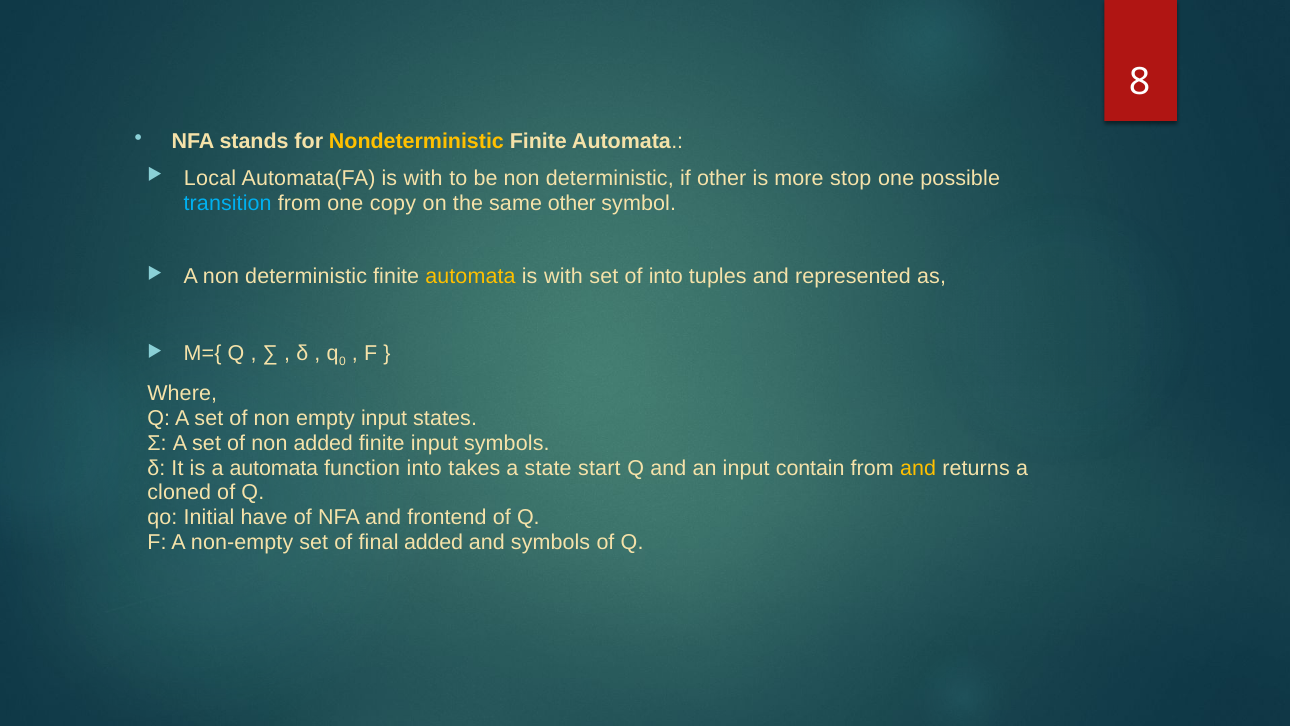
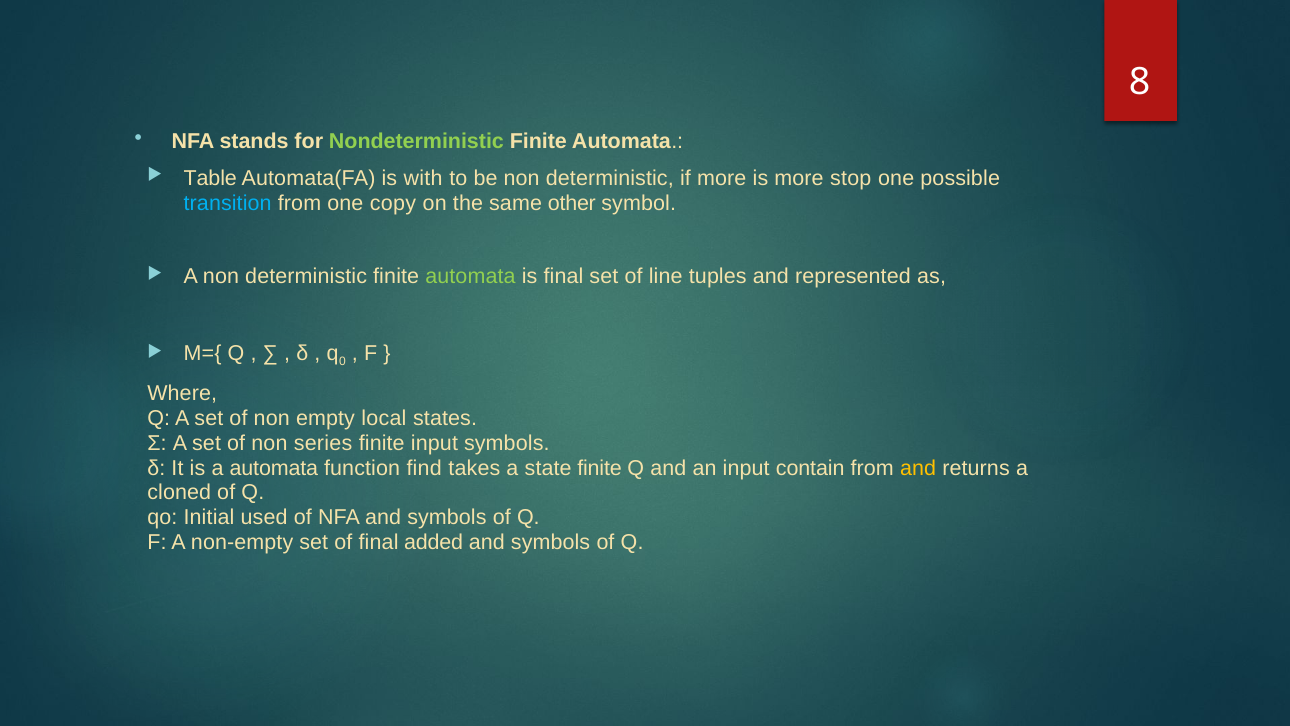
Nondeterministic colour: yellow -> light green
Local: Local -> Table
if other: other -> more
automata at (470, 277) colour: yellow -> light green
with at (563, 277): with -> final
of into: into -> line
empty input: input -> local
non added: added -> series
function into: into -> find
state start: start -> finite
have: have -> used
NFA and frontend: frontend -> symbols
